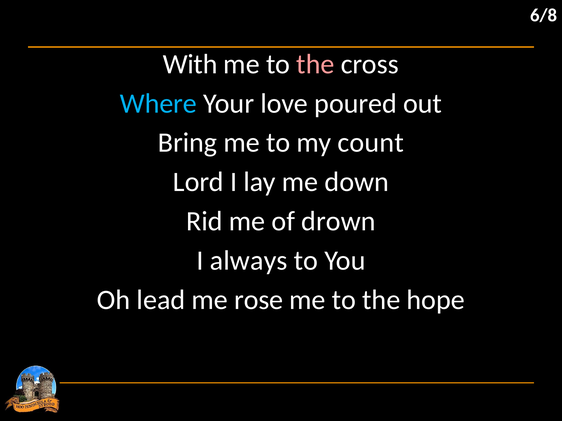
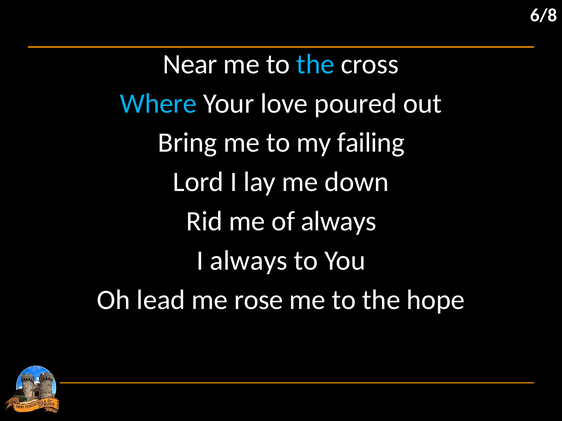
With: With -> Near
the at (315, 64) colour: pink -> light blue
count: count -> failing
of drown: drown -> always
